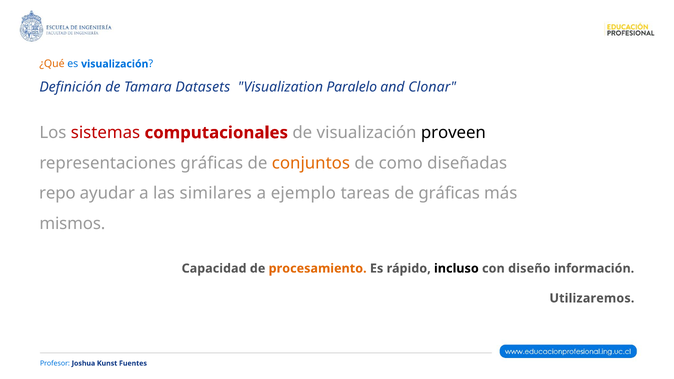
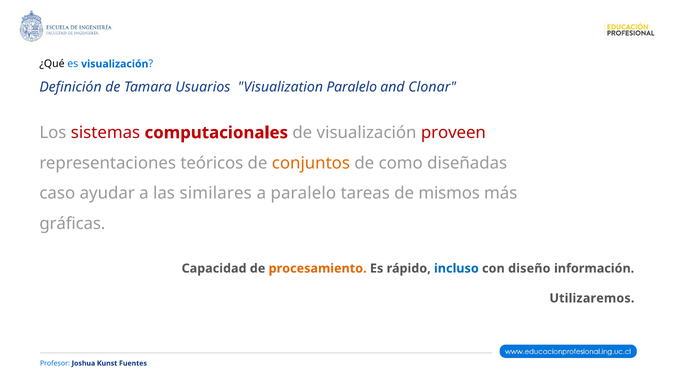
¿Qué colour: orange -> black
Datasets: Datasets -> Usuarios
proveen colour: black -> red
representaciones gráficas: gráficas -> teóricos
repo: repo -> caso
a ejemplo: ejemplo -> paralelo
de gráficas: gráficas -> mismos
mismos: mismos -> gráficas
incluso colour: black -> blue
